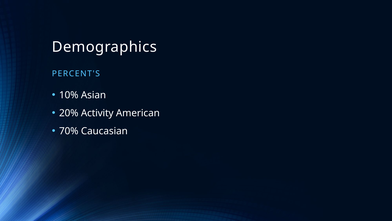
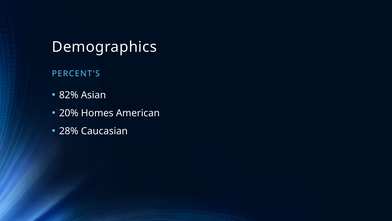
10%: 10% -> 82%
Activity: Activity -> Homes
70%: 70% -> 28%
